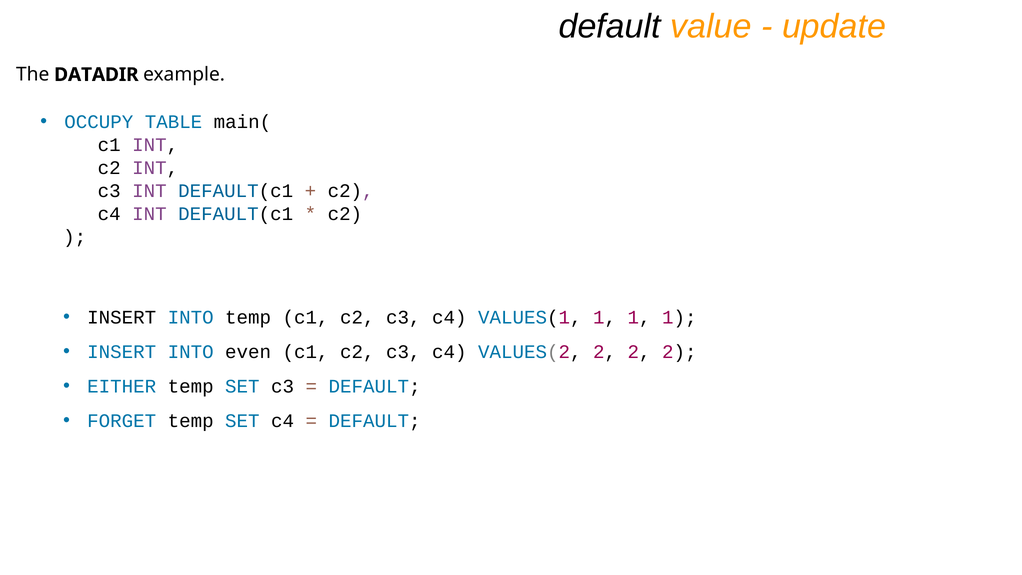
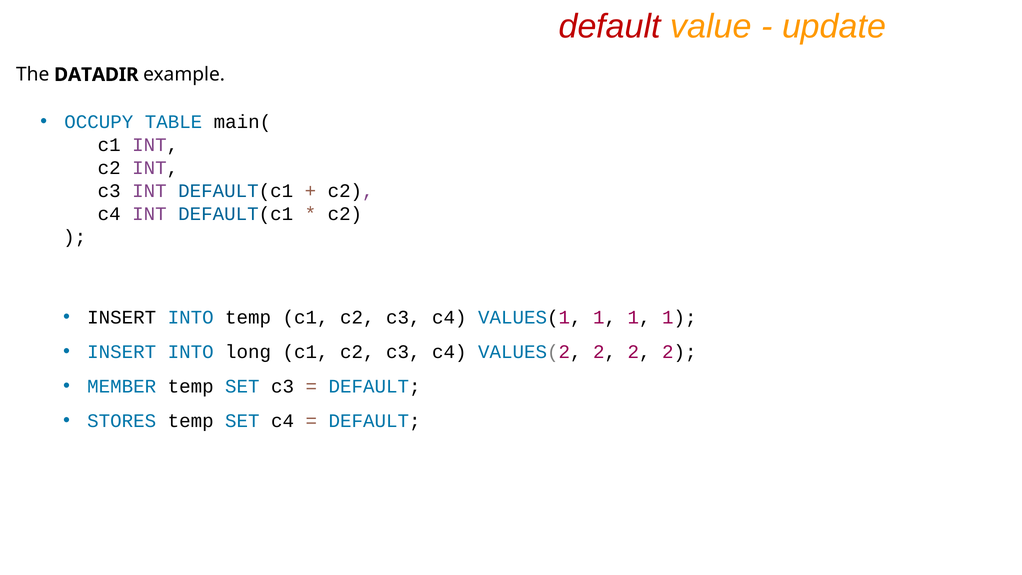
default at (610, 27) colour: black -> red
even: even -> long
EITHER: EITHER -> MEMBER
FORGET: FORGET -> STORES
